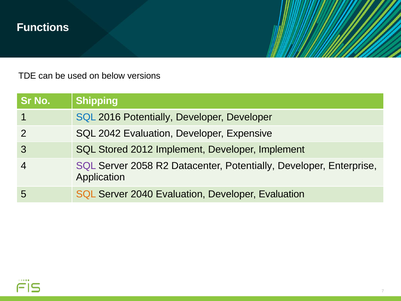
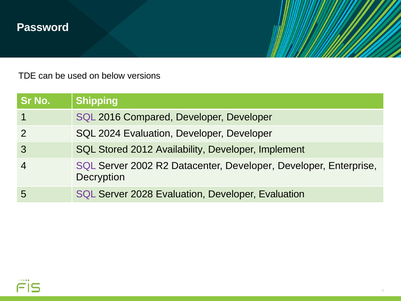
Functions: Functions -> Password
SQL at (86, 117) colour: blue -> purple
2016 Potentially: Potentially -> Compared
2042: 2042 -> 2024
Evaluation Developer Expensive: Expensive -> Developer
2012 Implement: Implement -> Availability
2058: 2058 -> 2002
Datacenter Potentially: Potentially -> Developer
Application: Application -> Decryption
SQL at (86, 194) colour: orange -> purple
2040: 2040 -> 2028
